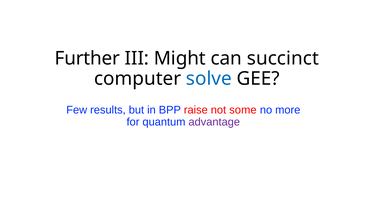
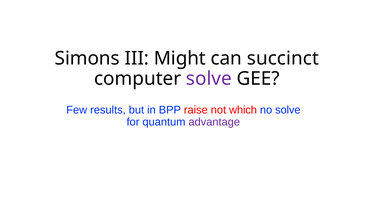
Further: Further -> Simons
solve at (209, 79) colour: blue -> purple
some: some -> which
no more: more -> solve
